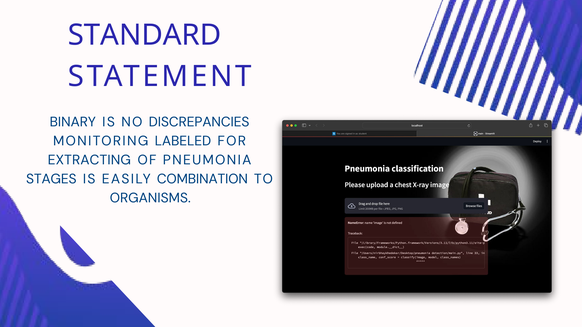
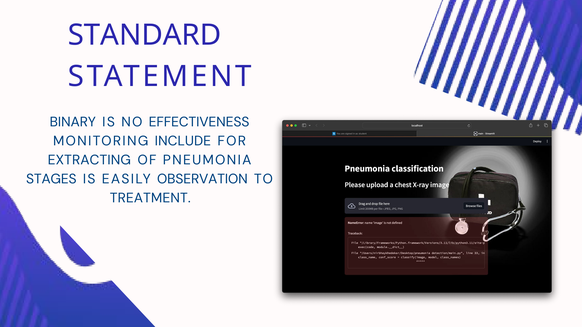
DISCREPANCIES: DISCREPANCIES -> EFFECTIVENESS
LABELED: LABELED -> INCLUDE
COMBINATION: COMBINATION -> OBSERVATION
ORGANISMS: ORGANISMS -> TREATMENT
